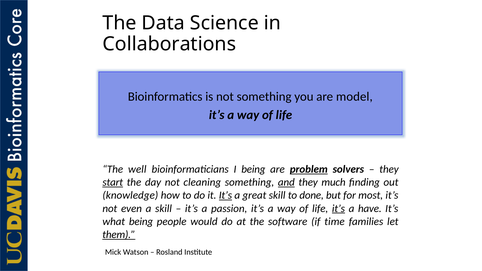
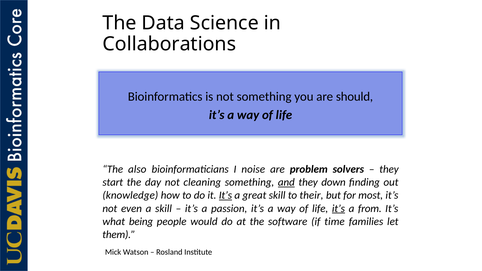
model: model -> should
well: well -> also
I being: being -> noise
problem underline: present -> none
start underline: present -> none
much: much -> down
done: done -> their
have: have -> from
them underline: present -> none
